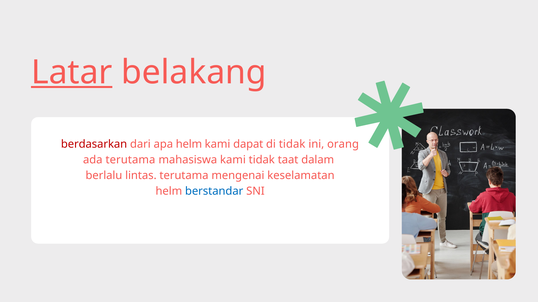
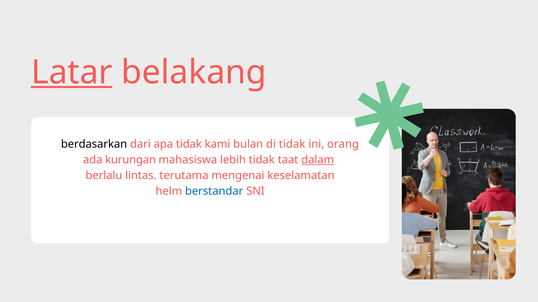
berdasarkan colour: red -> black
apa helm: helm -> tidak
dapat: dapat -> bulan
ada terutama: terutama -> kurungan
mahasiswa kami: kami -> lebih
dalam underline: none -> present
